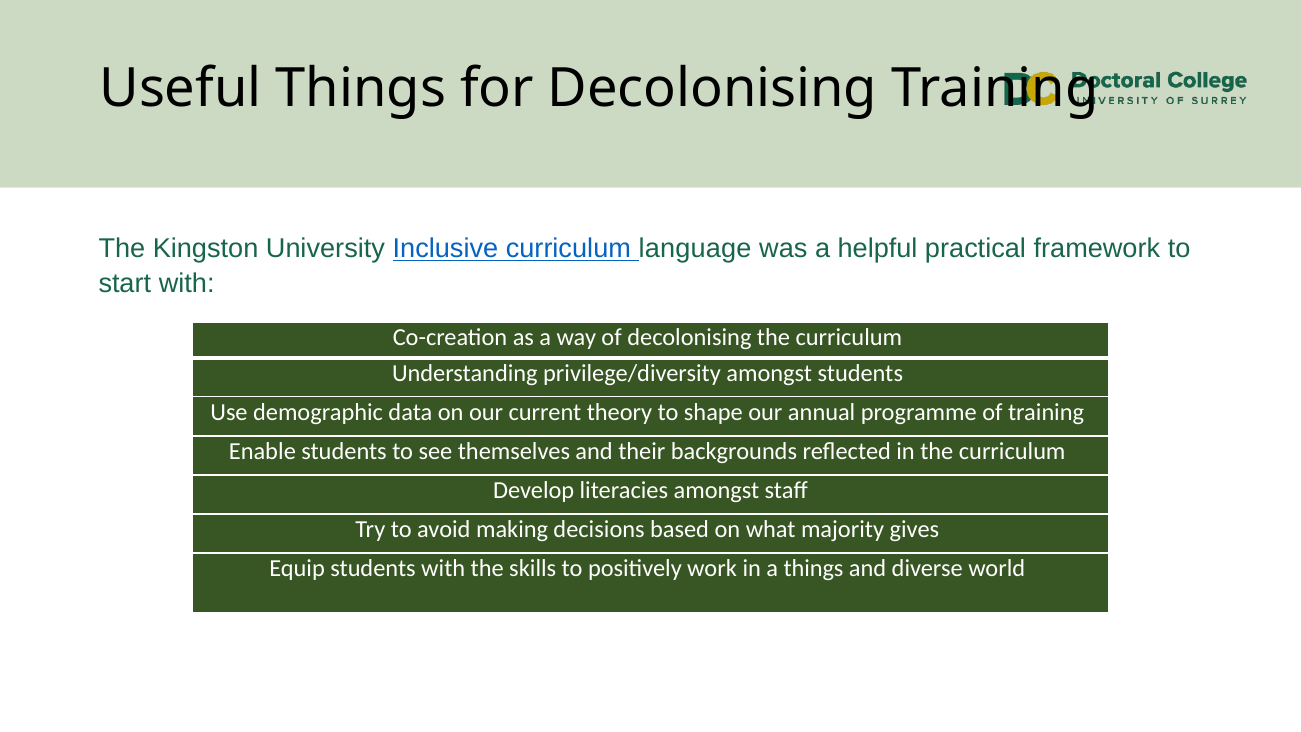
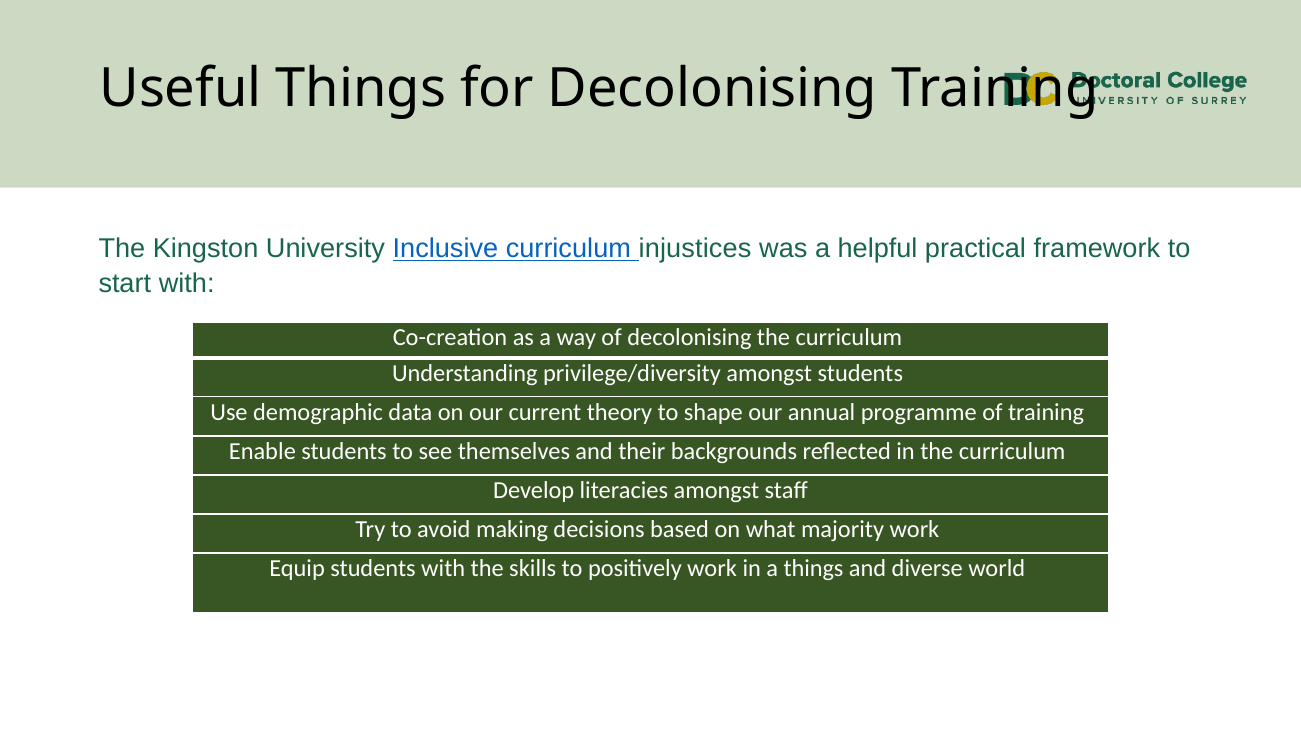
language: language -> injustices
majority gives: gives -> work
